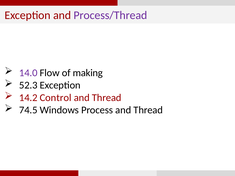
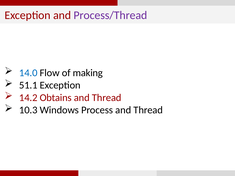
14.0 colour: purple -> blue
52.3: 52.3 -> 51.1
Control: Control -> Obtains
74.5: 74.5 -> 10.3
